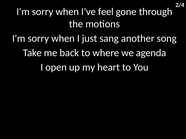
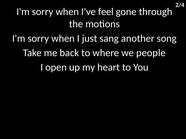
agenda: agenda -> people
